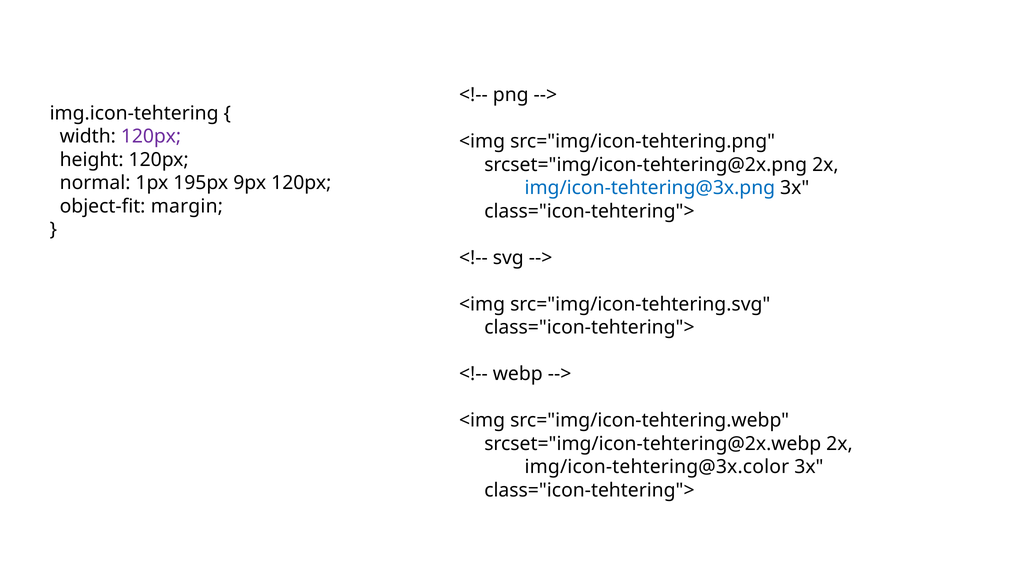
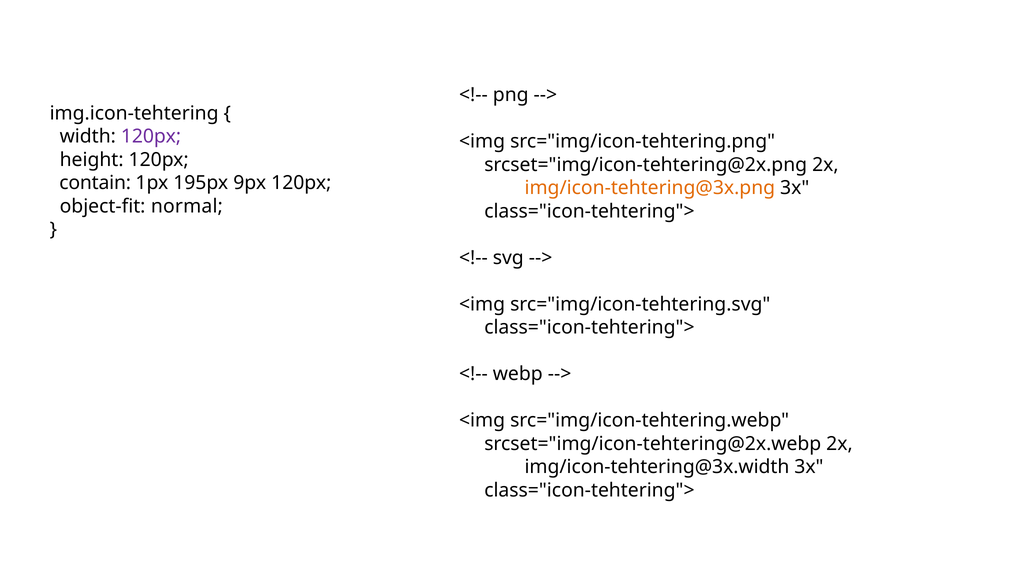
normal: normal -> contain
img/icon-tehtering@3x.png colour: blue -> orange
margin: margin -> normal
img/icon-tehtering@3x.color: img/icon-tehtering@3x.color -> img/icon-tehtering@3x.width
